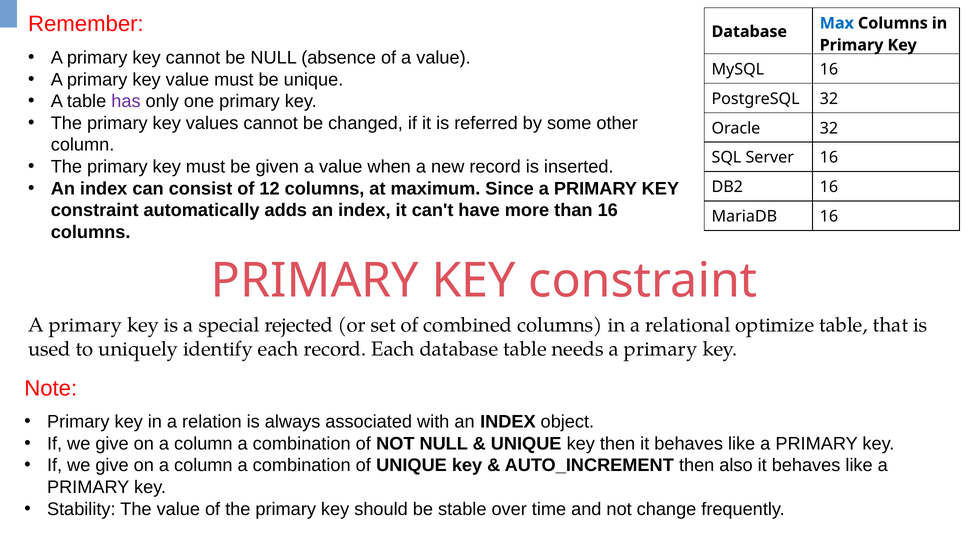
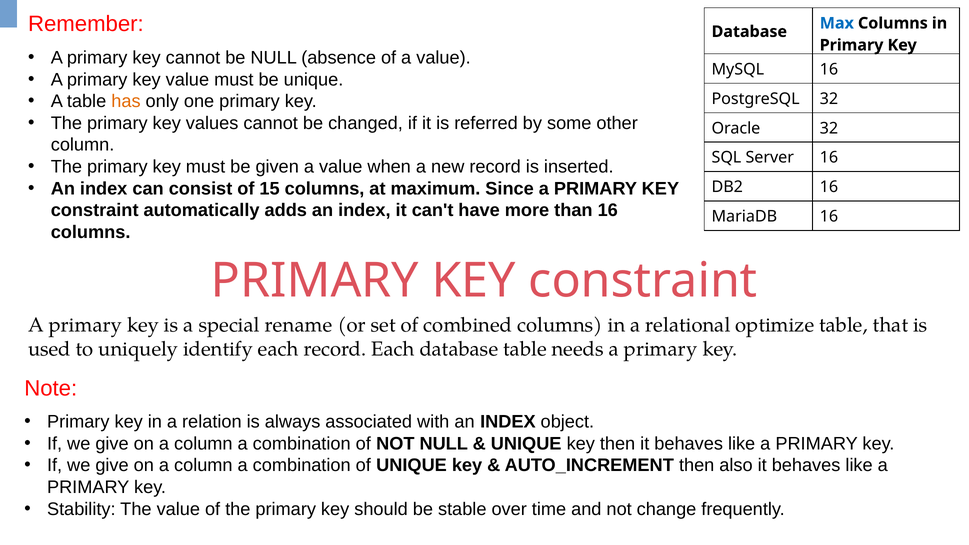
has colour: purple -> orange
12: 12 -> 15
rejected: rejected -> rename
